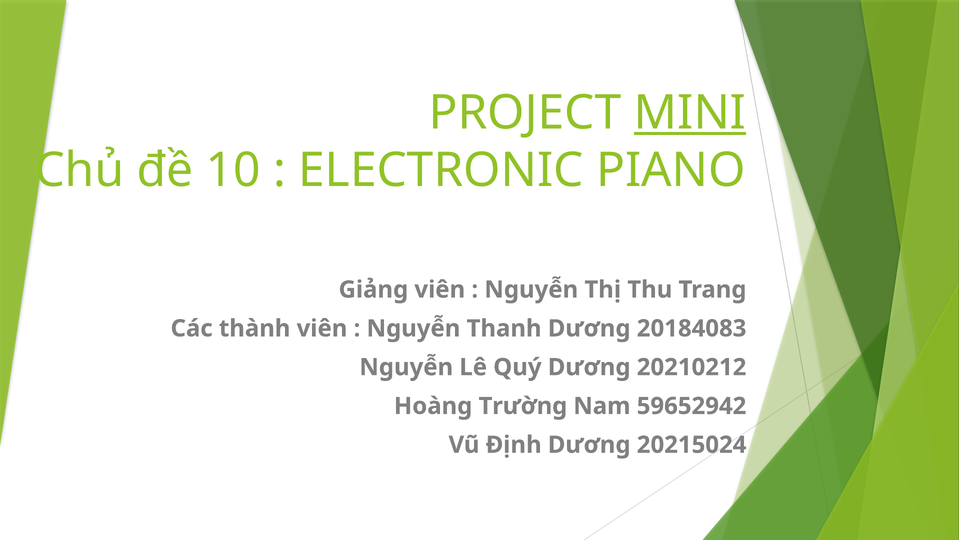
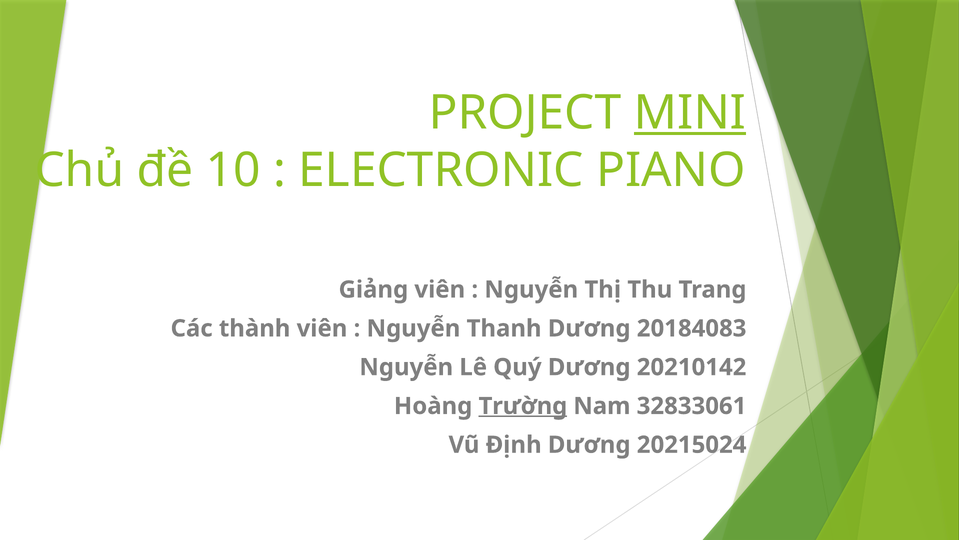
20210212: 20210212 -> 20210142
Trường underline: none -> present
59652942: 59652942 -> 32833061
